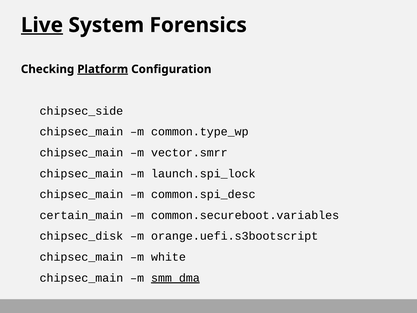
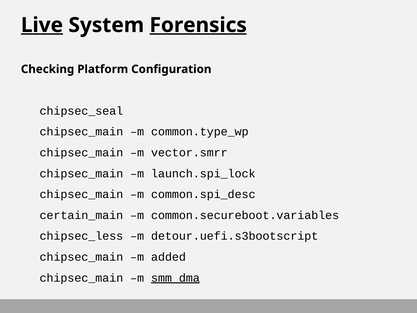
Forensics underline: none -> present
Platform underline: present -> none
chipsec_side: chipsec_side -> chipsec_seal
chipsec_disk: chipsec_disk -> chipsec_less
orange.uefi.s3bootscript: orange.uefi.s3bootscript -> detour.uefi.s3bootscript
white: white -> added
